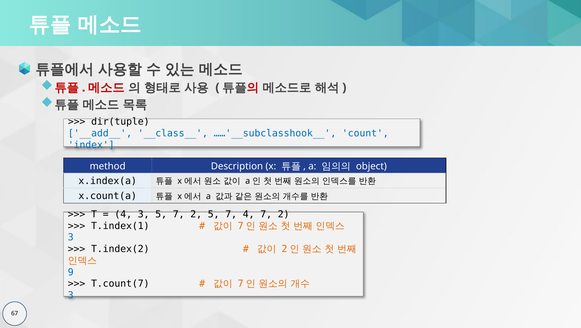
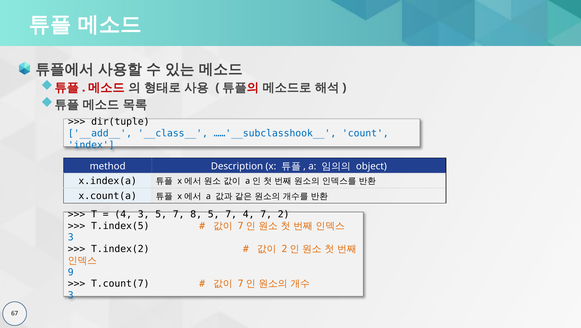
5 7 2: 2 -> 8
T.index(1: T.index(1 -> T.index(5
